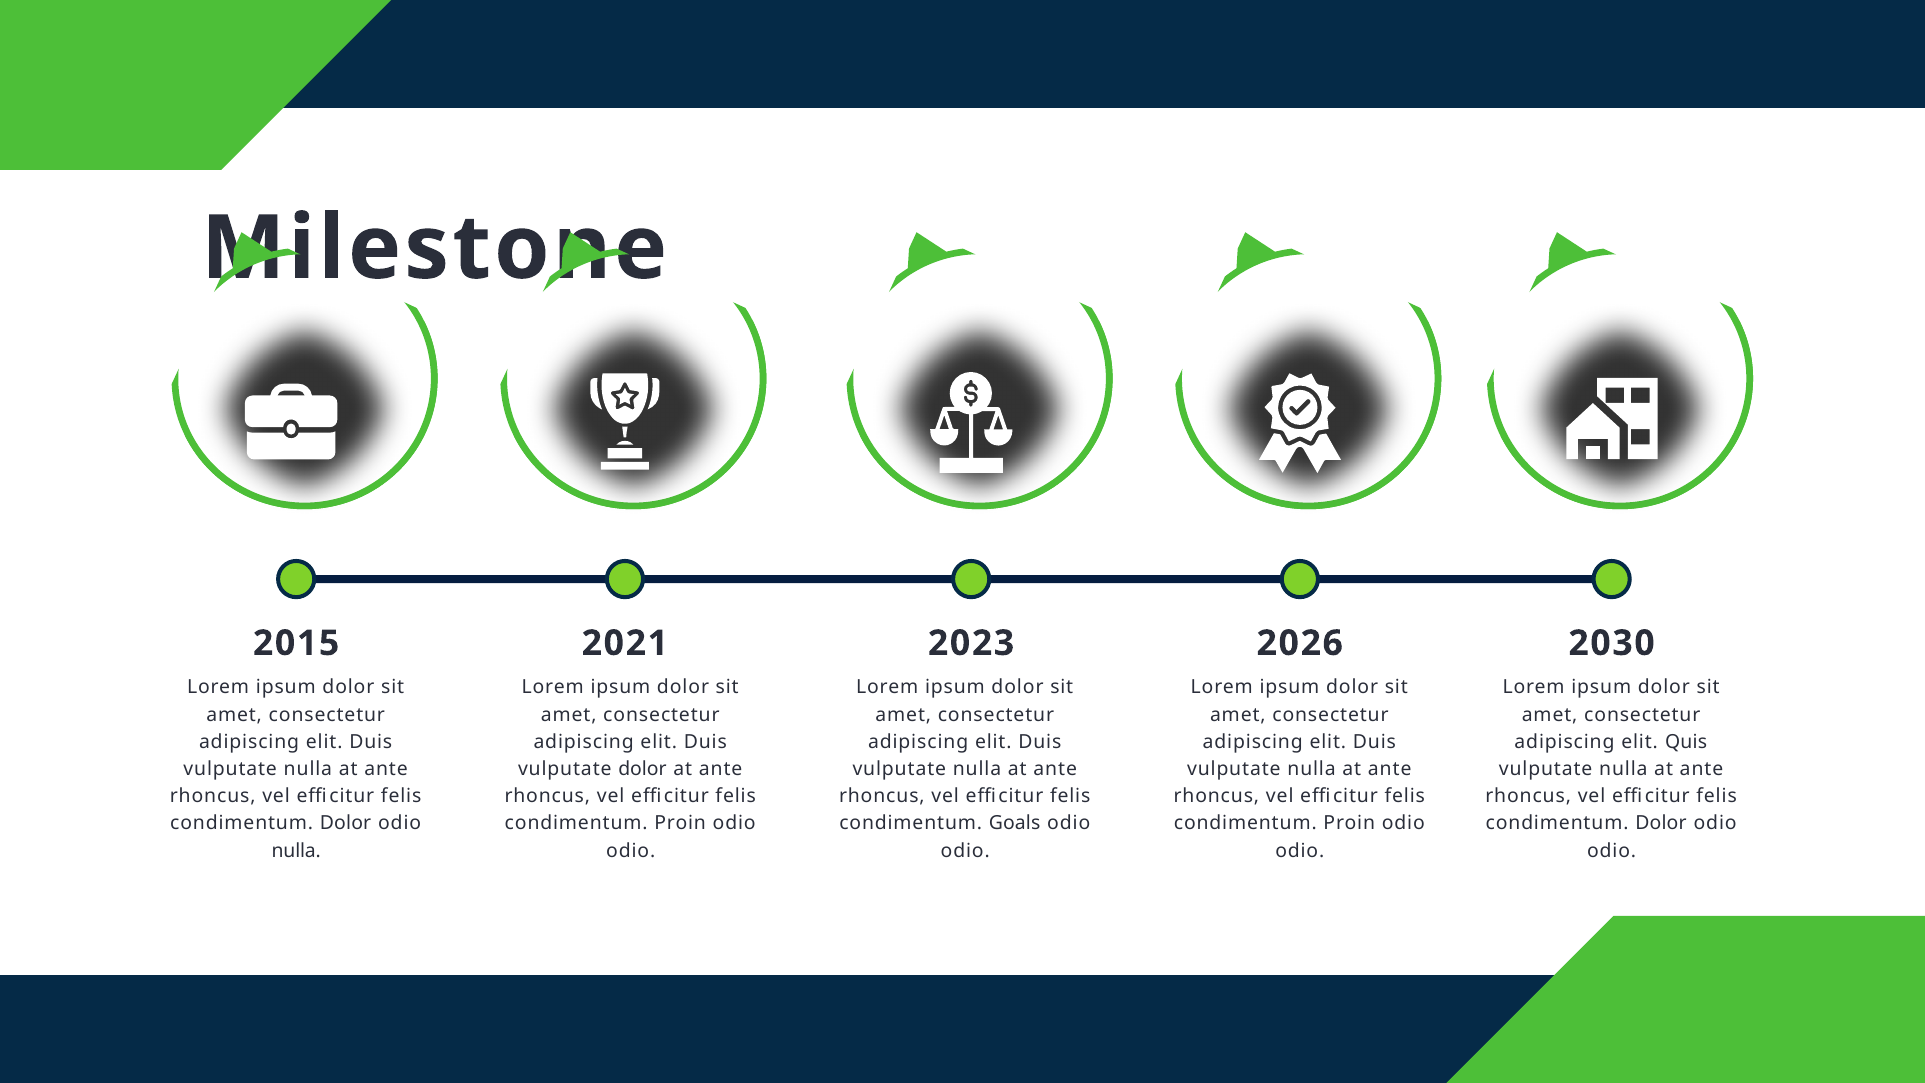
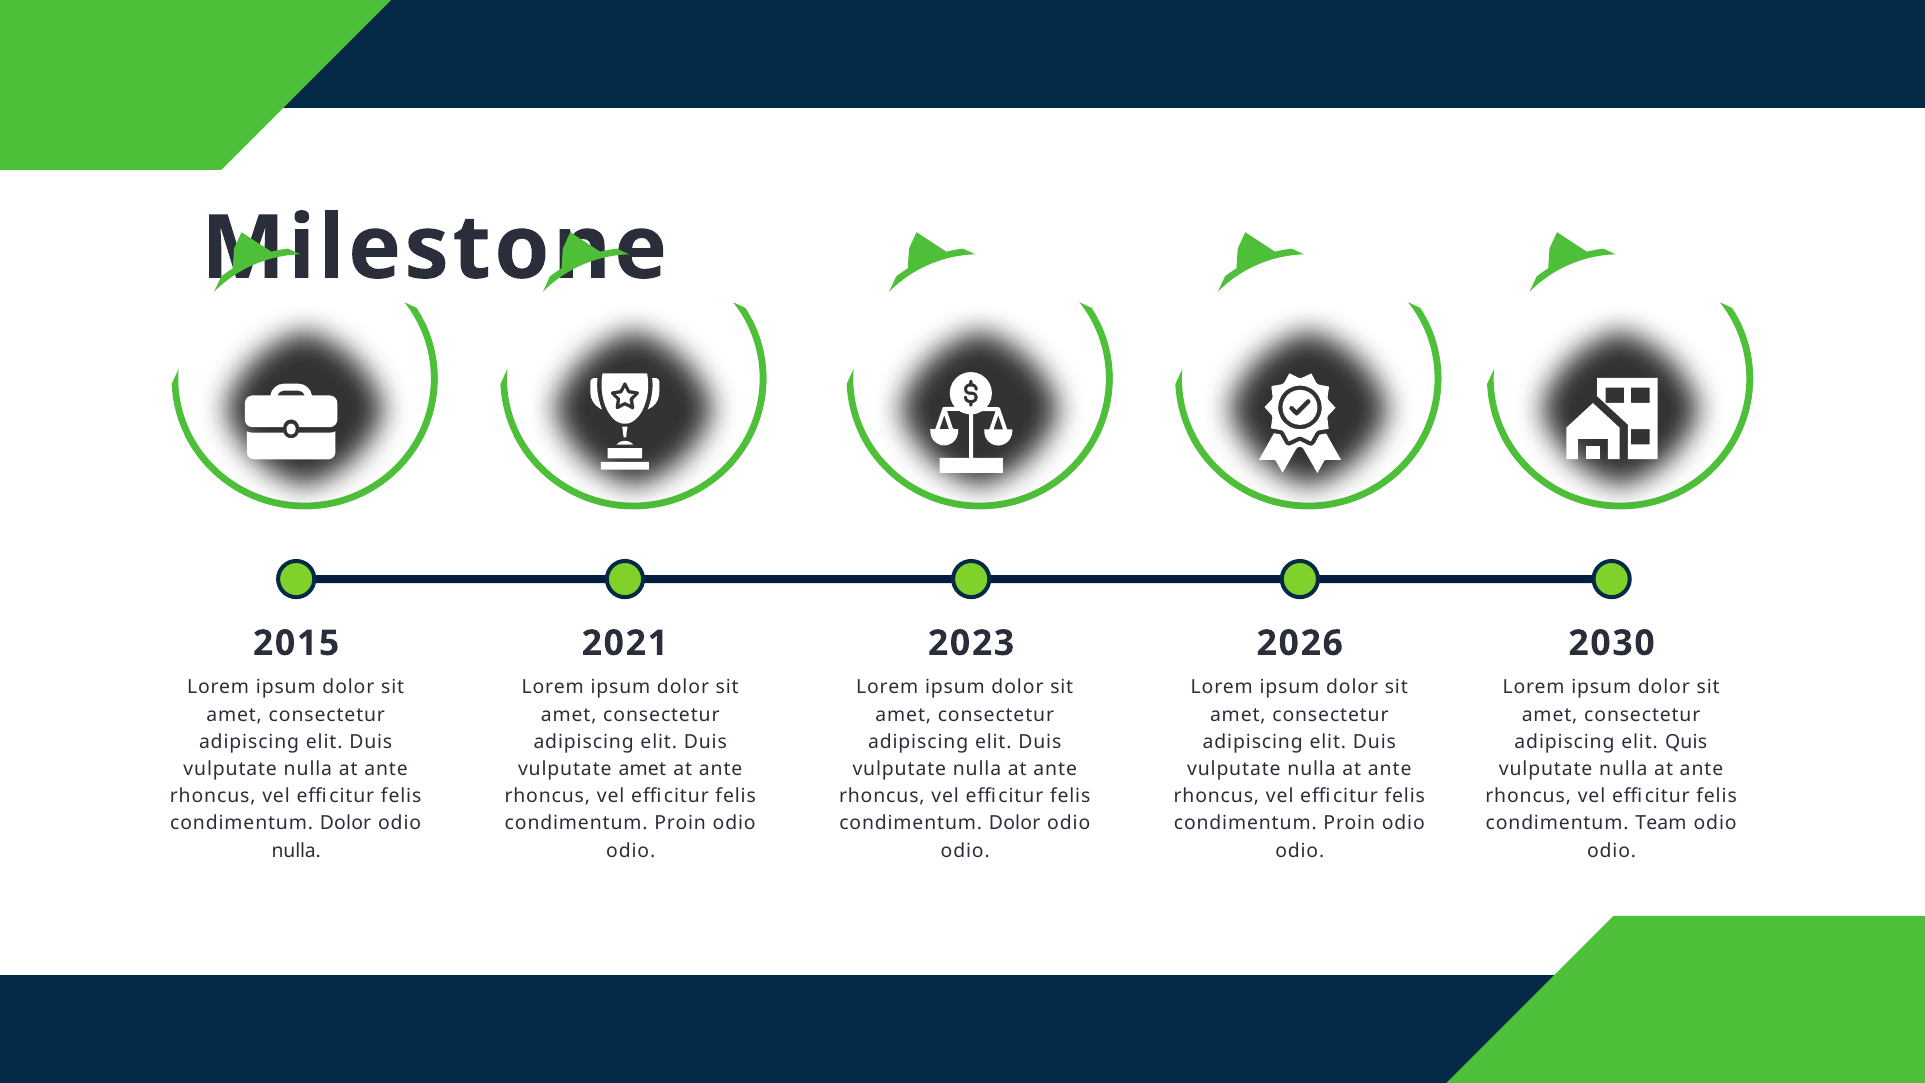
vulputate dolor: dolor -> amet
Goals at (1015, 823): Goals -> Dolor
Dolor at (1661, 823): Dolor -> Team
